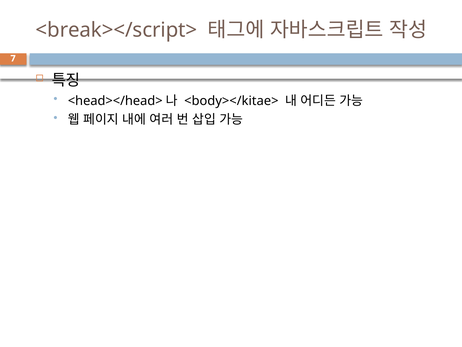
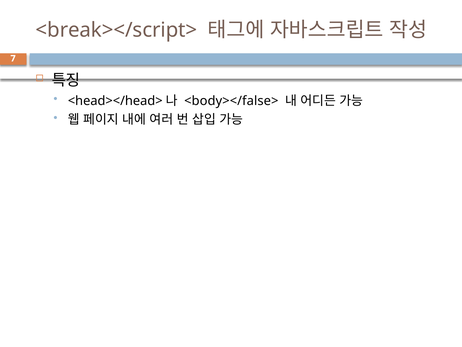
<body></kitae>: <body></kitae> -> <body></false>
